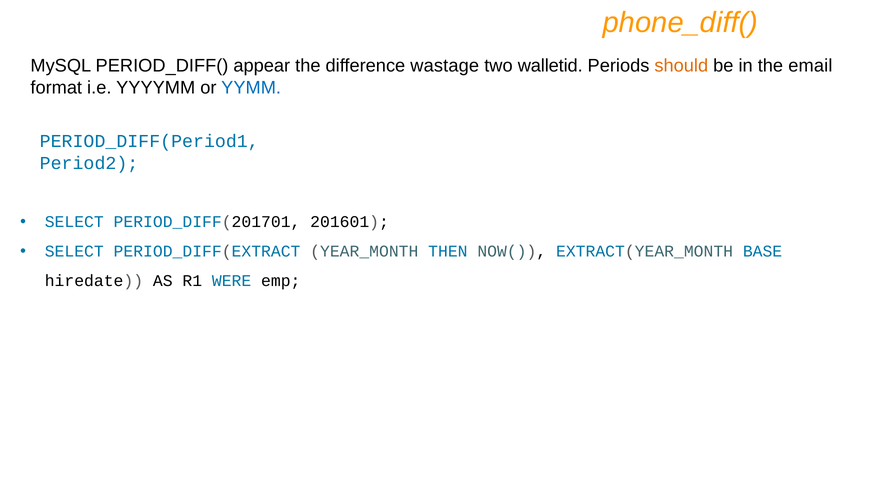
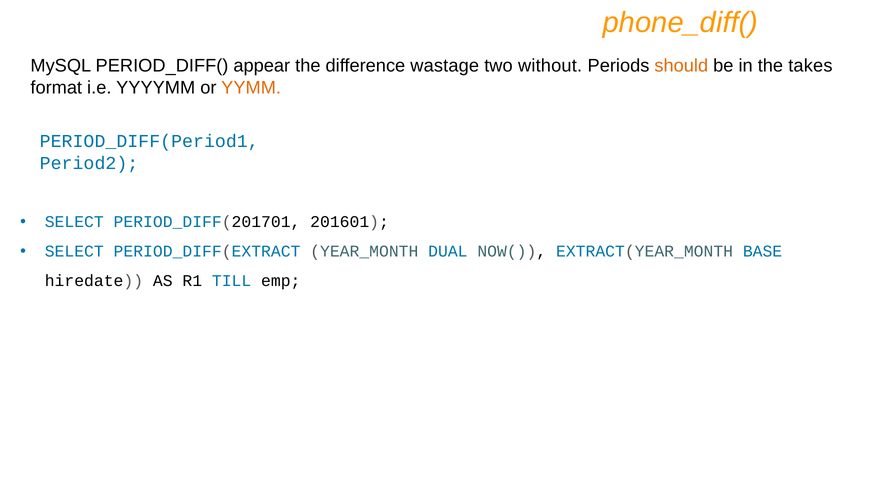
walletid: walletid -> without
email: email -> takes
YYMM colour: blue -> orange
THEN: THEN -> DUAL
WERE: WERE -> TILL
